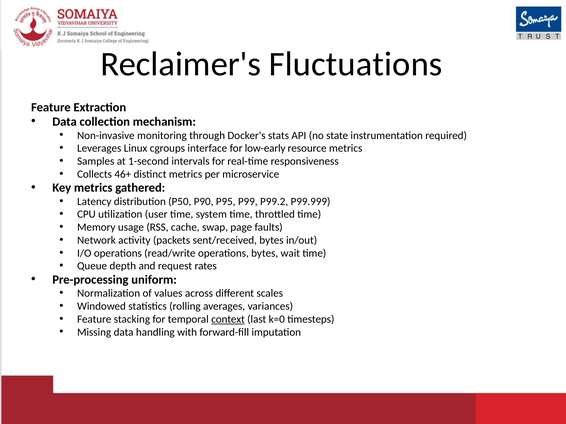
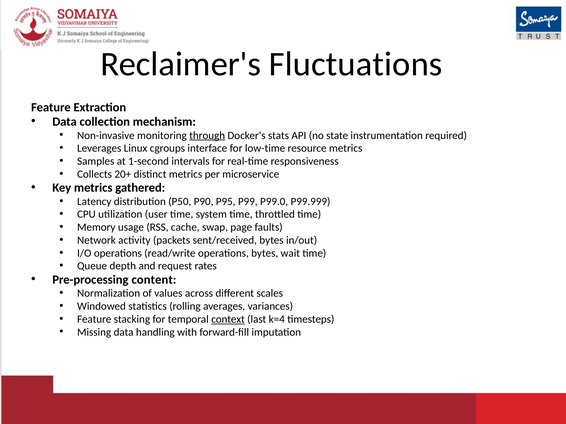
through underline: none -> present
low-early: low-early -> low-time
46+: 46+ -> 20+
P99.2: P99.2 -> P99.0
uniform: uniform -> content
k=0: k=0 -> k=4
